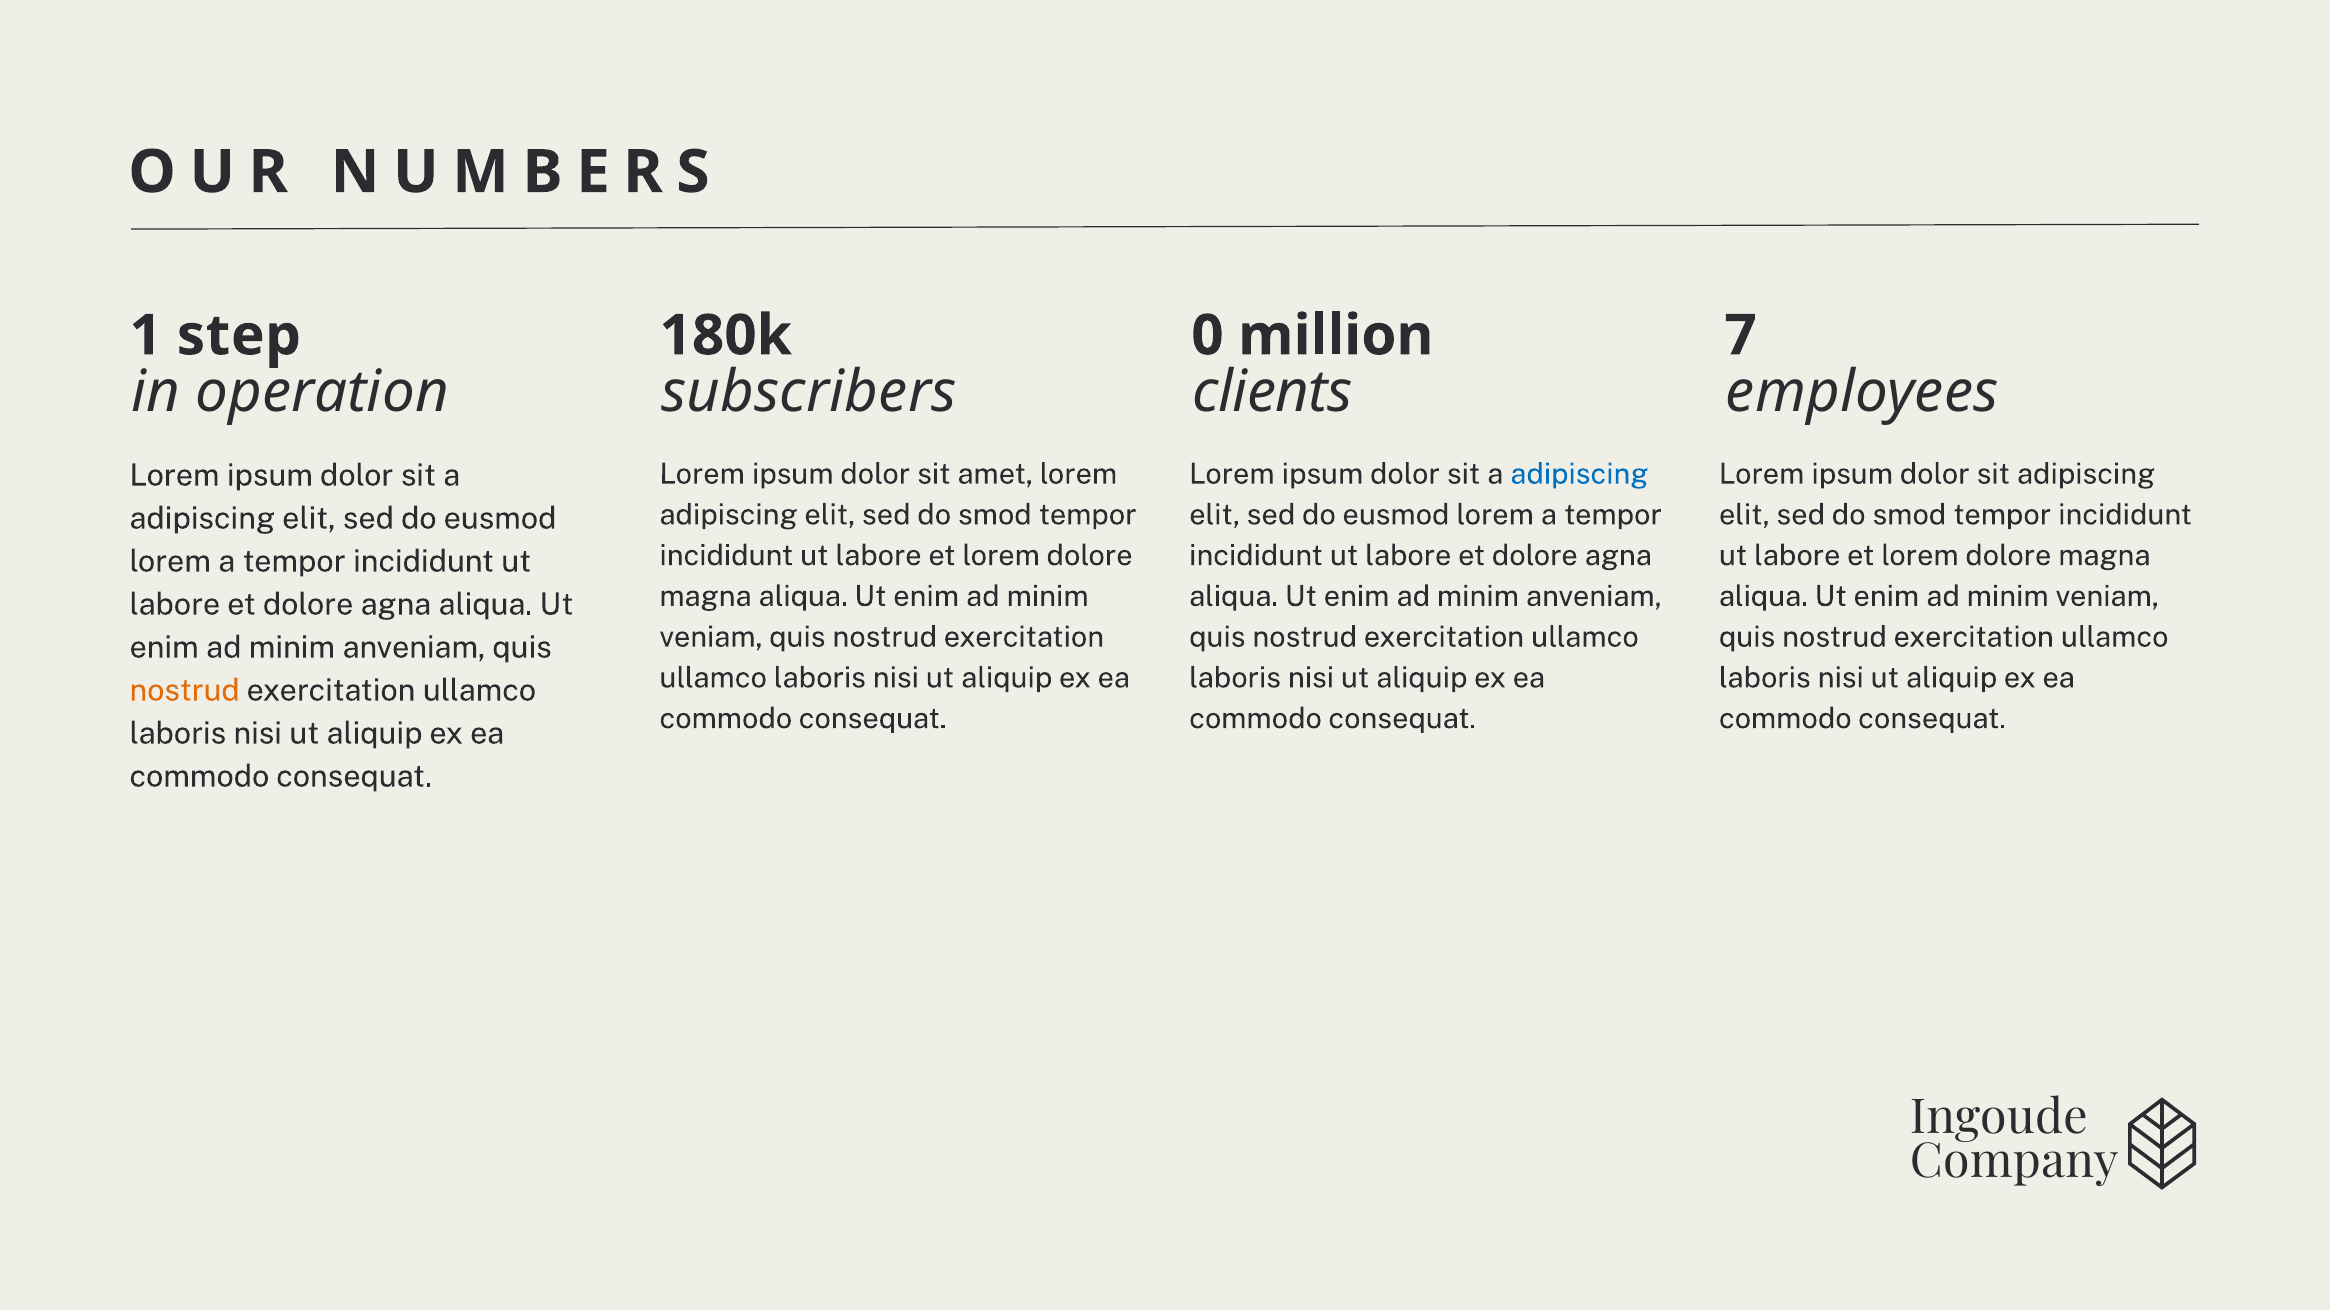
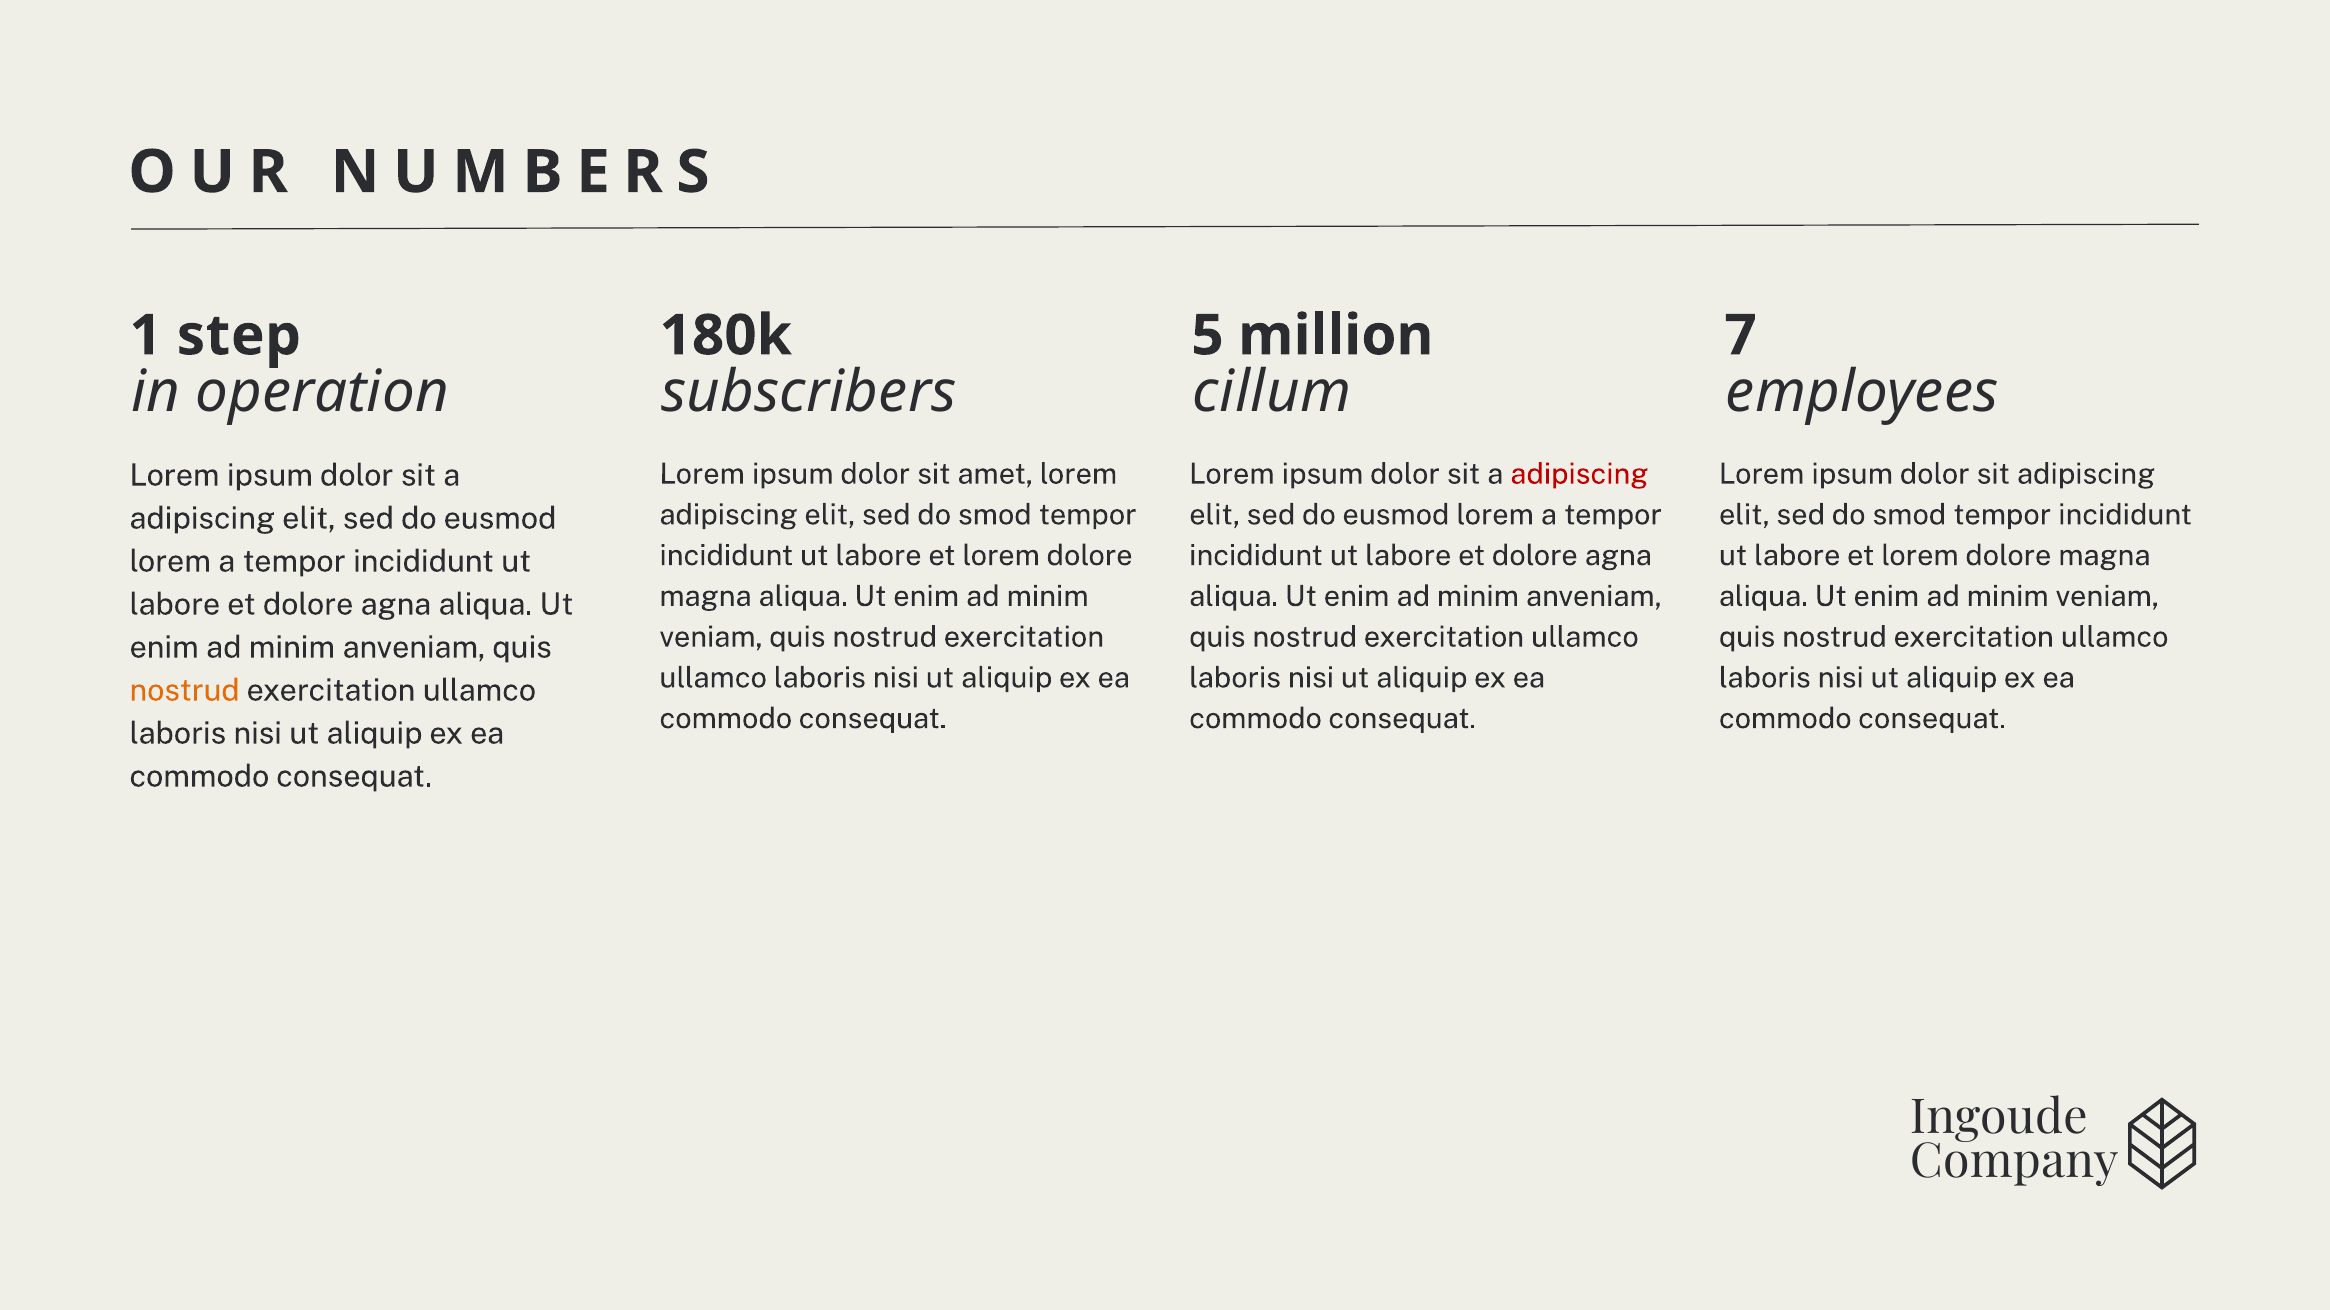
0: 0 -> 5
clients: clients -> cillum
adipiscing at (1579, 474) colour: blue -> red
